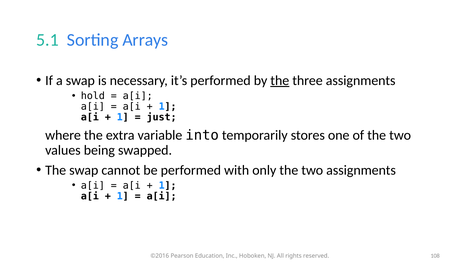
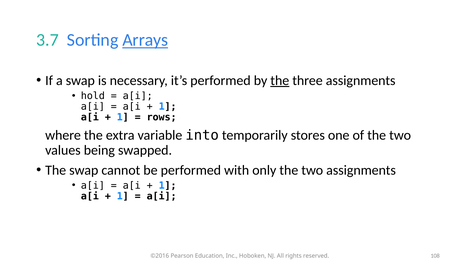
5.1: 5.1 -> 3.7
Arrays underline: none -> present
just: just -> rows
